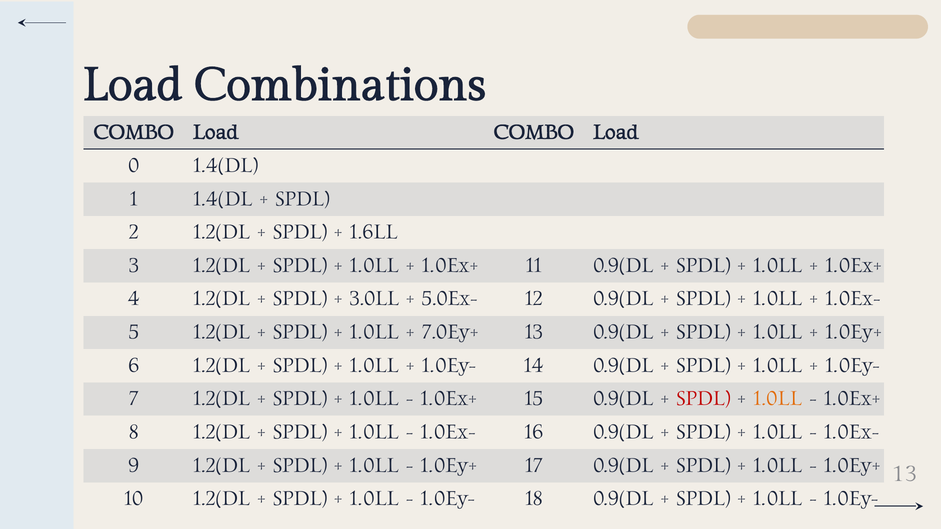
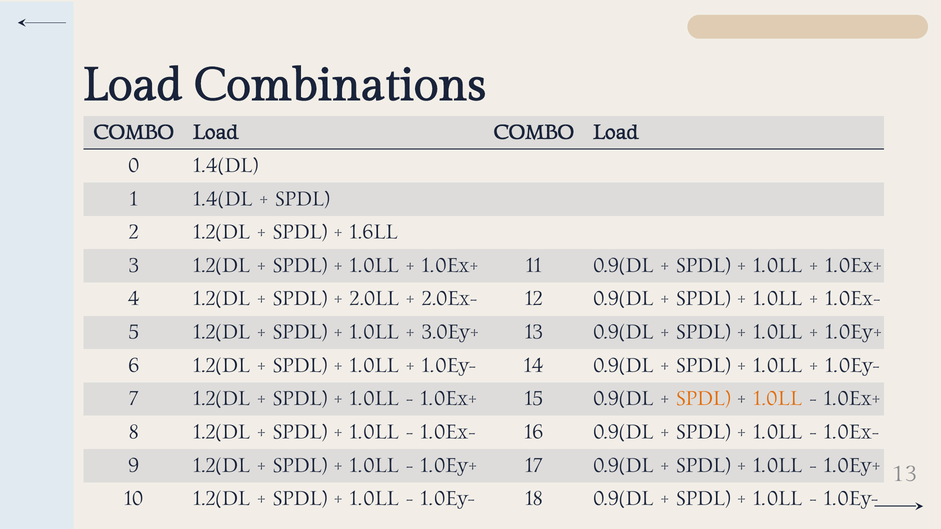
3.0LL: 3.0LL -> 2.0LL
5.0Ex-: 5.0Ex- -> 2.0Ex-
7.0Ey+: 7.0Ey+ -> 3.0Ey+
SPDL at (703, 399) colour: red -> orange
